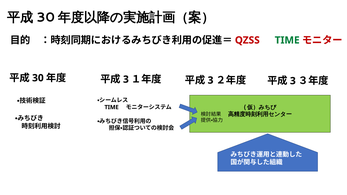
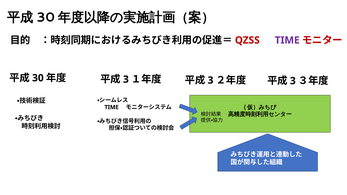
TIME at (287, 40) colour: green -> purple
